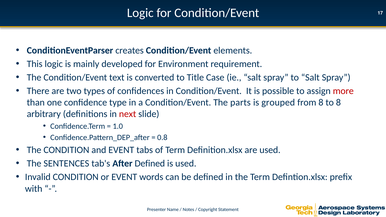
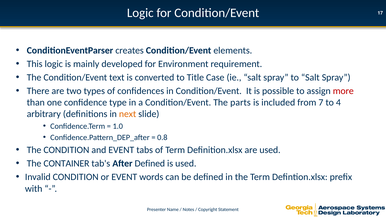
grouped: grouped -> included
from 8: 8 -> 7
to 8: 8 -> 4
next colour: red -> orange
SENTENCES: SENTENCES -> CONTAINER
